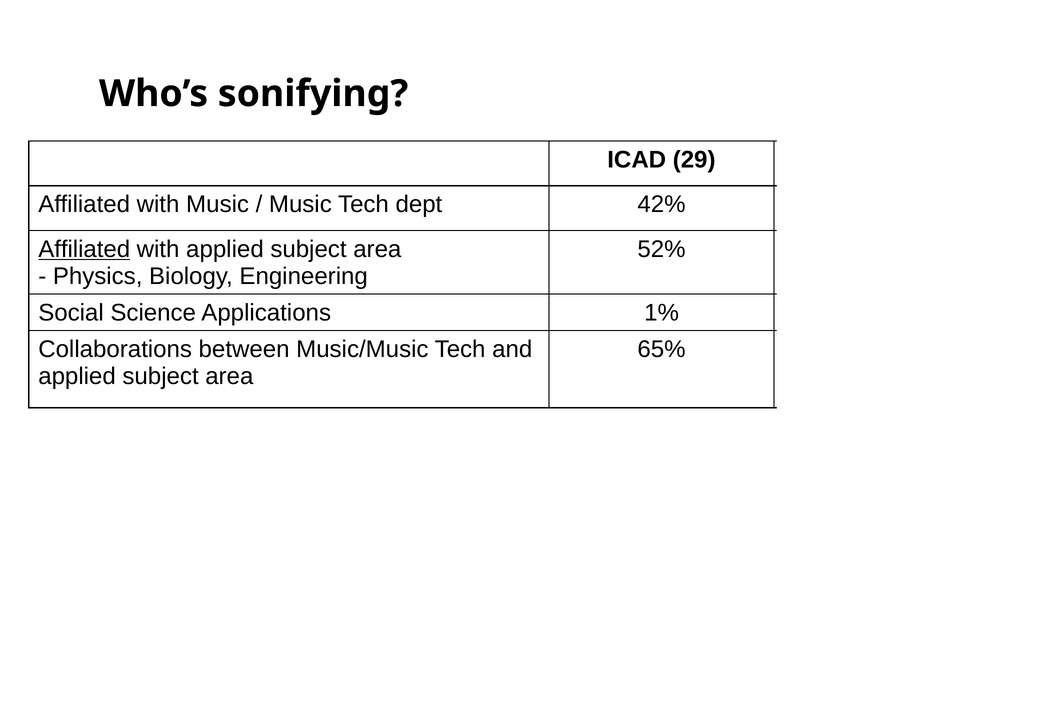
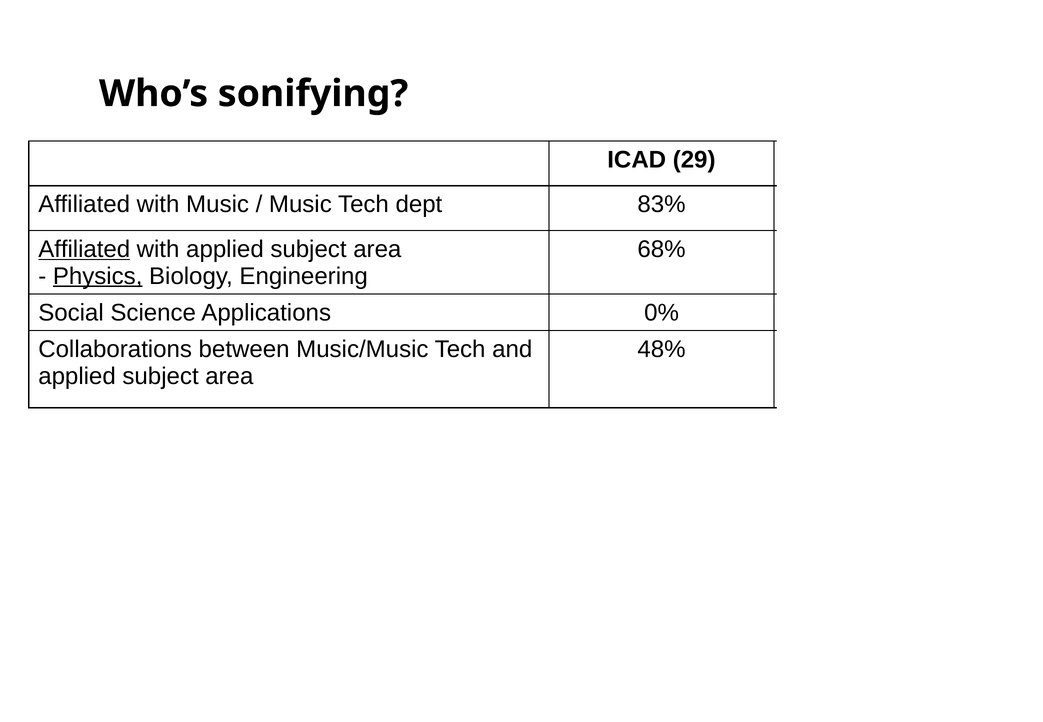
42%: 42% -> 83%
52% at (662, 249): 52% -> 68%
Physics underline: none -> present
Applications 1%: 1% -> 0%
65%: 65% -> 48%
